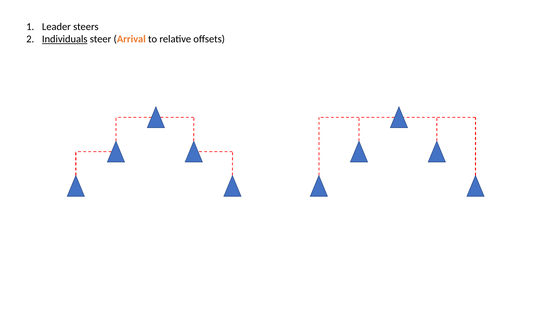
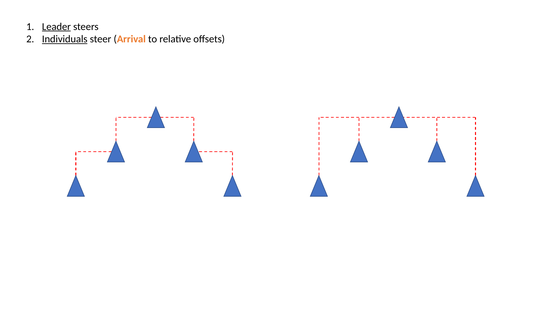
Leader underline: none -> present
